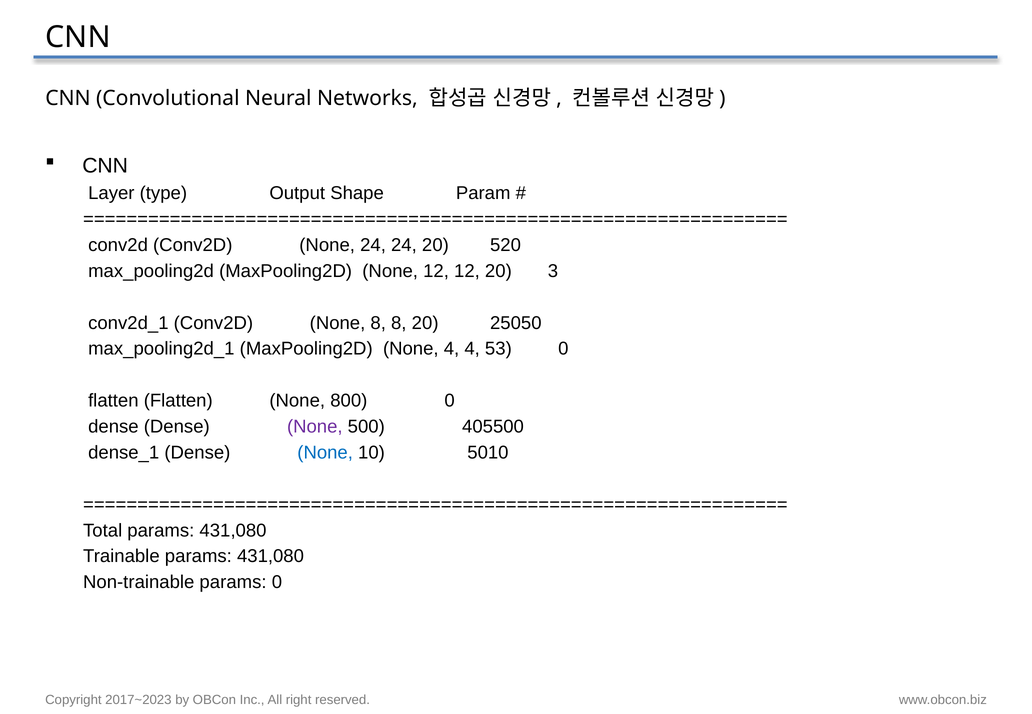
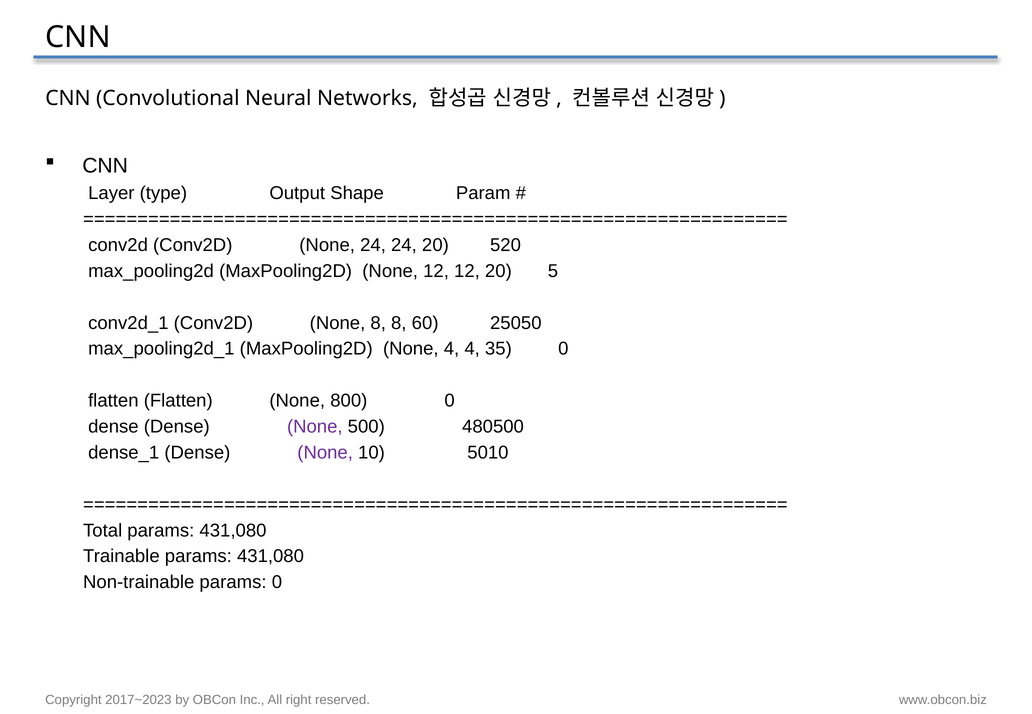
3: 3 -> 5
8 20: 20 -> 60
53: 53 -> 35
405500: 405500 -> 480500
None at (325, 453) colour: blue -> purple
